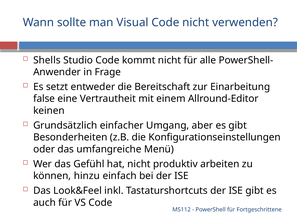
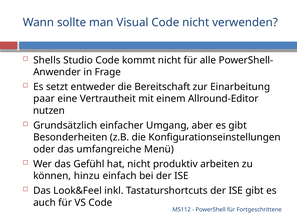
false: false -> paar
keinen: keinen -> nutzen
